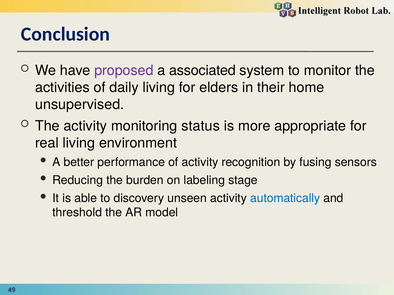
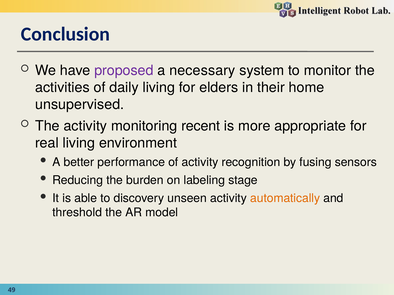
associated: associated -> necessary
status: status -> recent
automatically colour: blue -> orange
